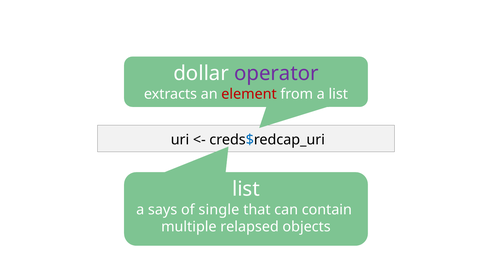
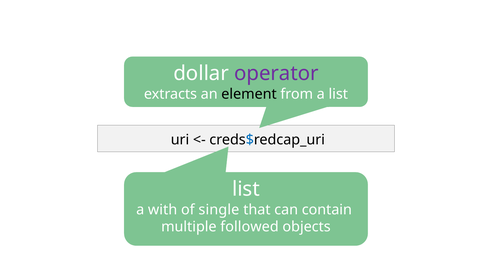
element colour: red -> black
says: says -> with
relapsed: relapsed -> followed
